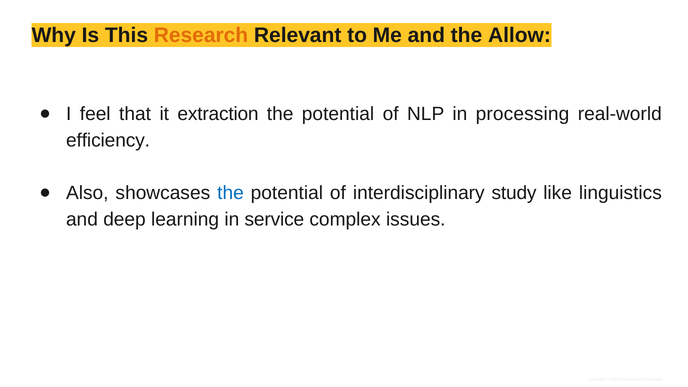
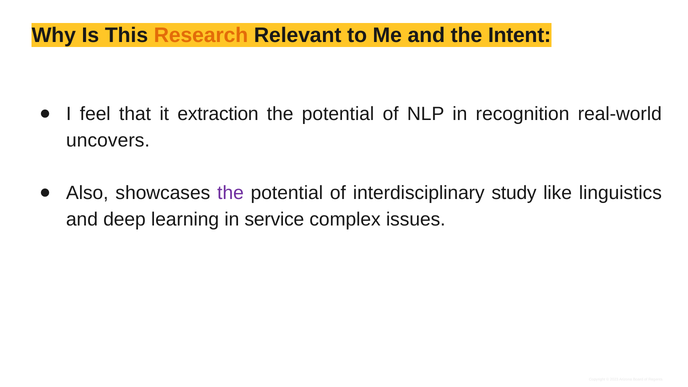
Allow: Allow -> Intent
processing: processing -> recognition
efficiency: efficiency -> uncovers
the at (230, 193) colour: blue -> purple
